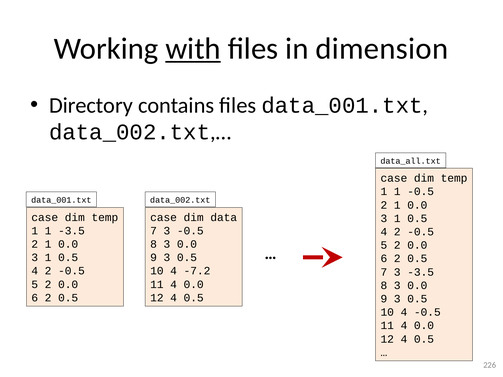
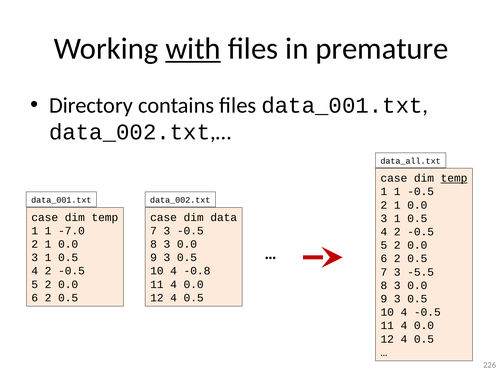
dimension: dimension -> premature
temp at (454, 178) underline: none -> present
1 -3.5: -3.5 -> -7.0
-7.2: -7.2 -> -0.8
3 -3.5: -3.5 -> -5.5
